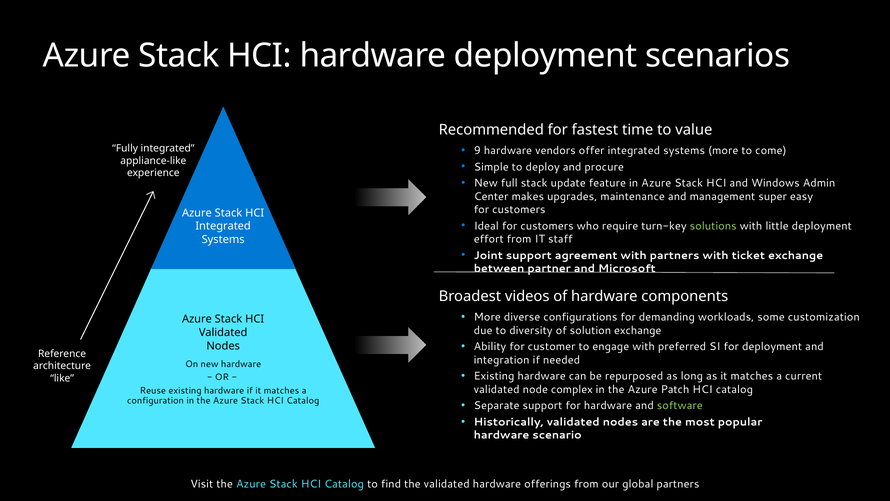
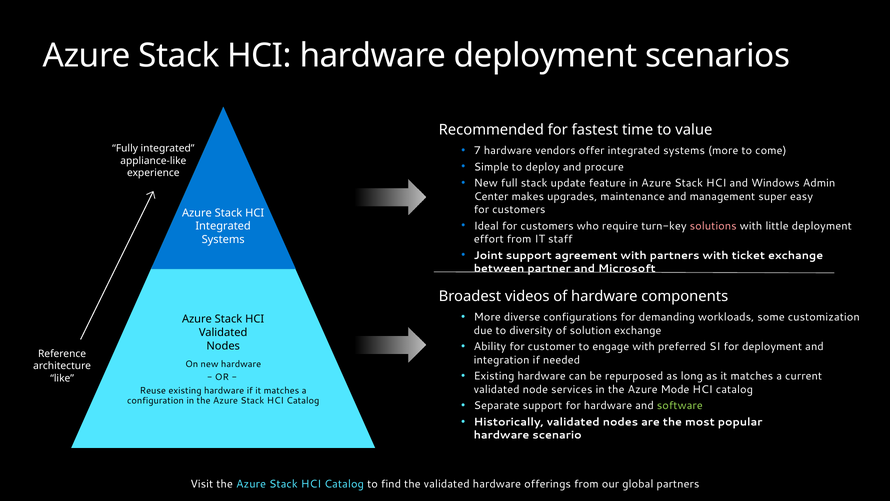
9: 9 -> 7
solutions colour: light green -> pink
complex: complex -> services
Patch: Patch -> Mode
